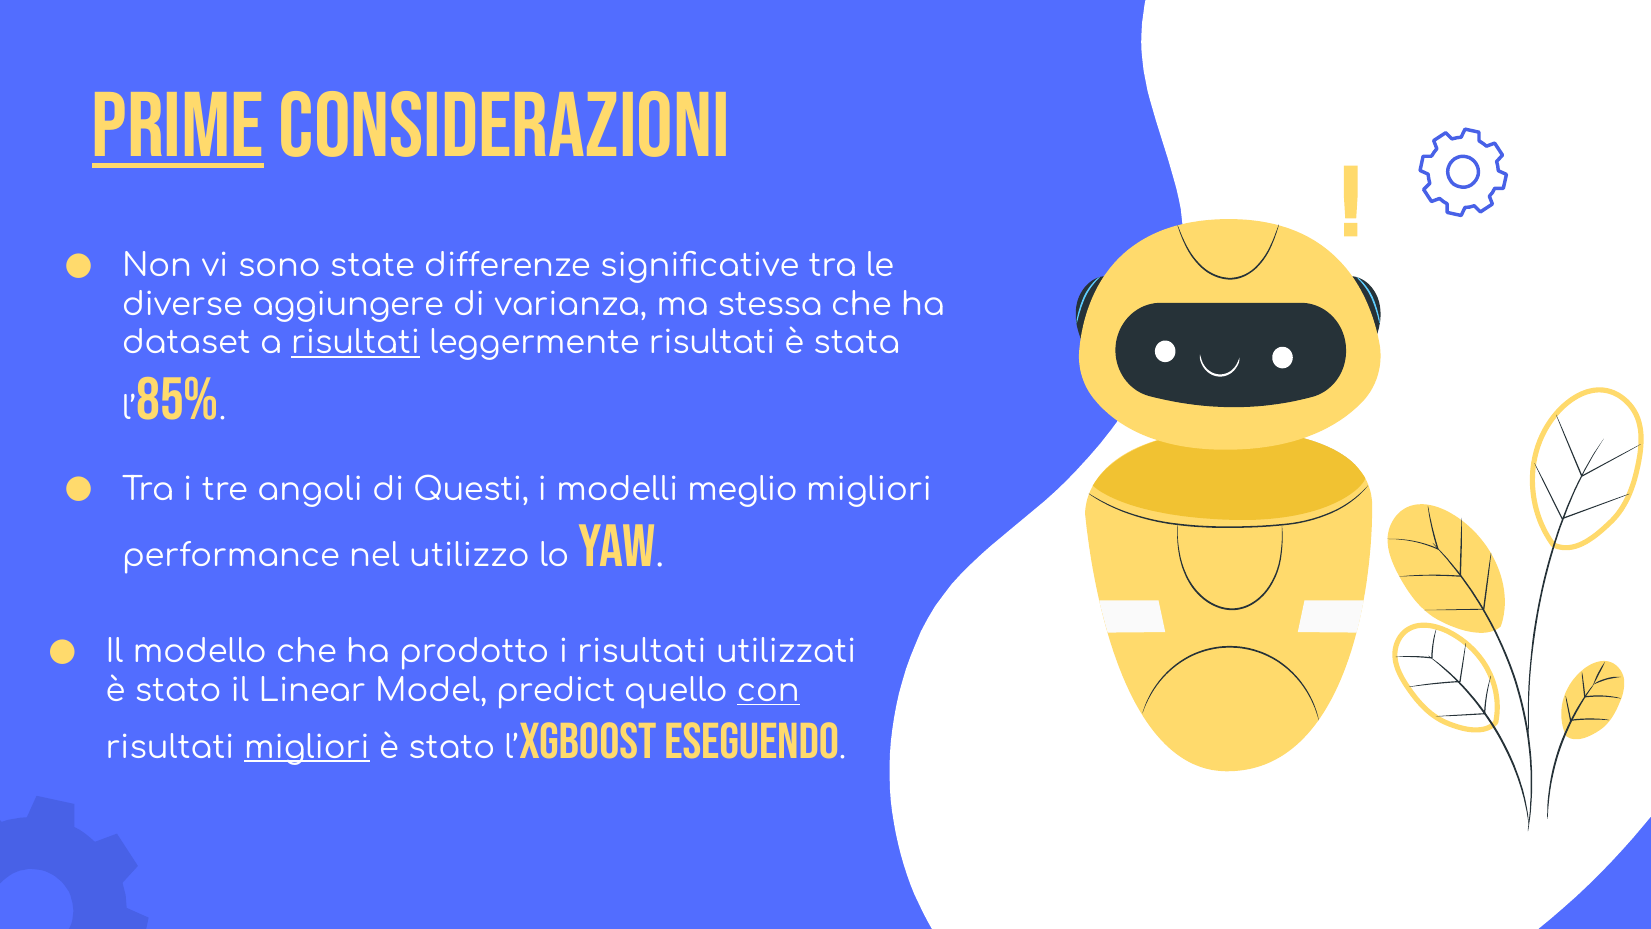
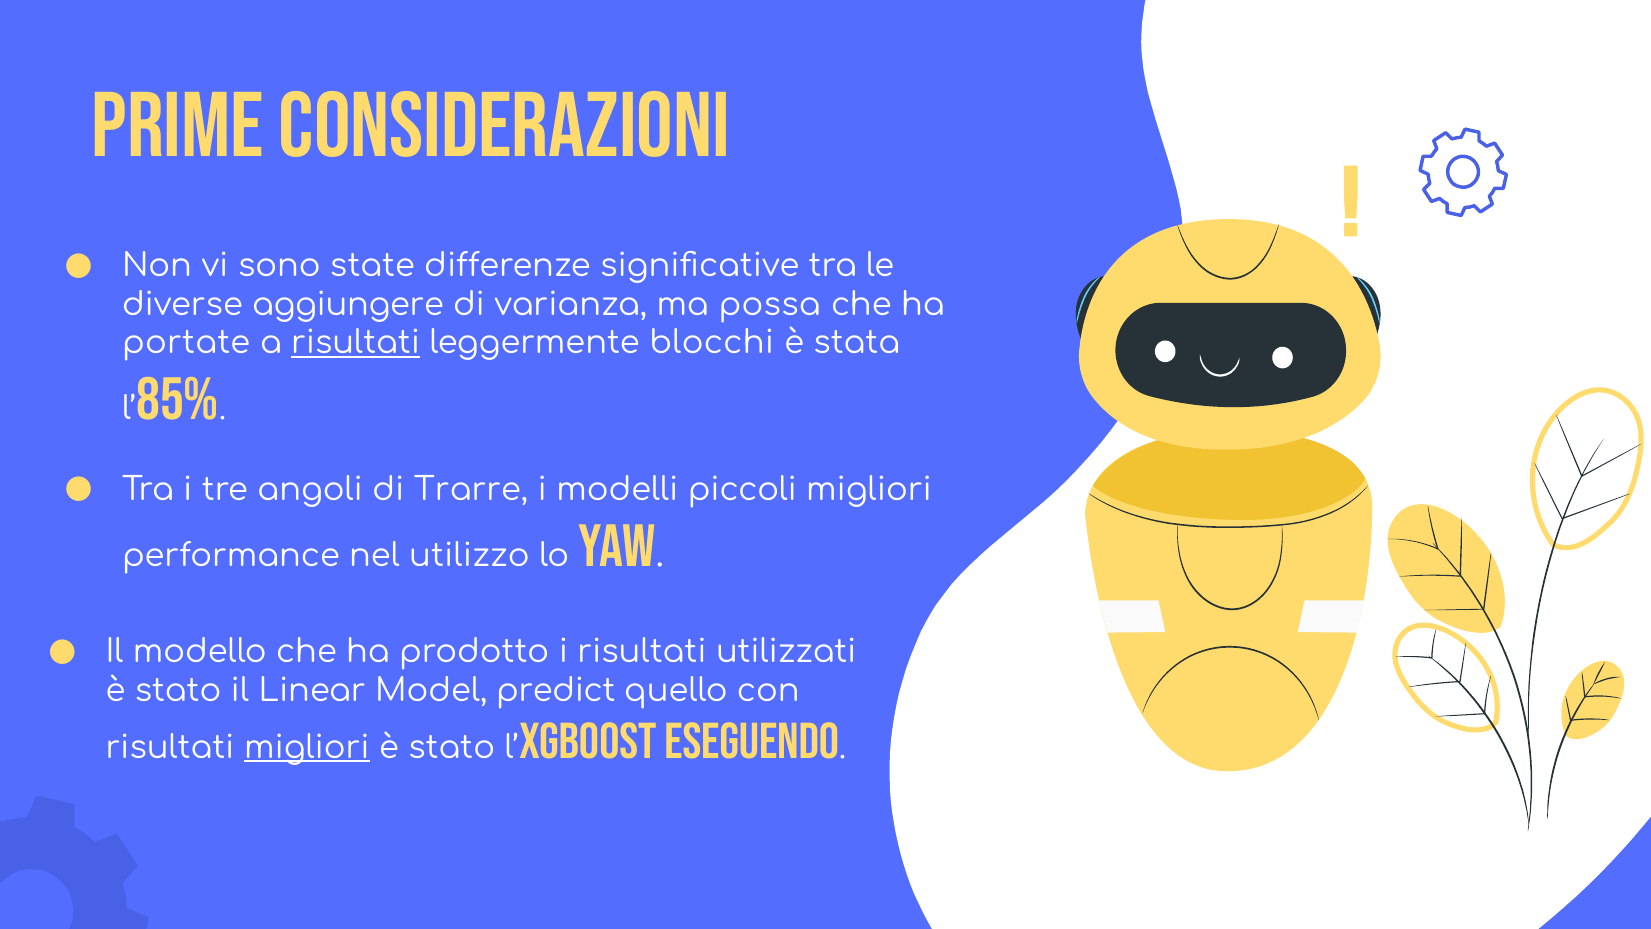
PRIME underline: present -> none
stessa: stessa -> possa
dataset: dataset -> portate
leggermente risultati: risultati -> blocchi
Questi: Questi -> Trarre
meglio: meglio -> piccoli
con underline: present -> none
